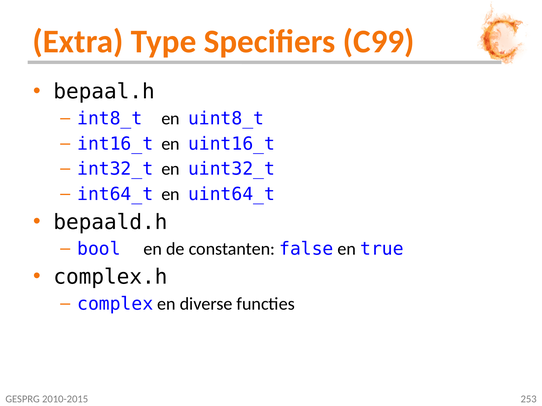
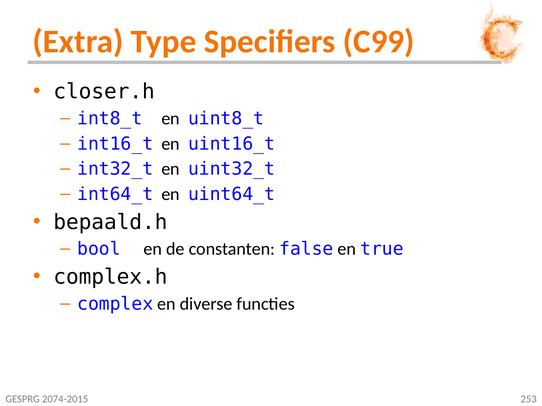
bepaal.h: bepaal.h -> closer.h
2010-2015: 2010-2015 -> 2074-2015
